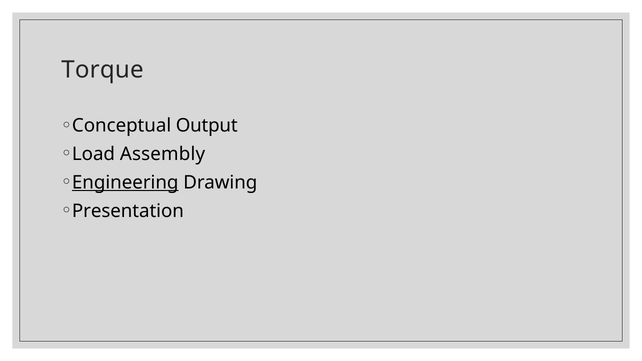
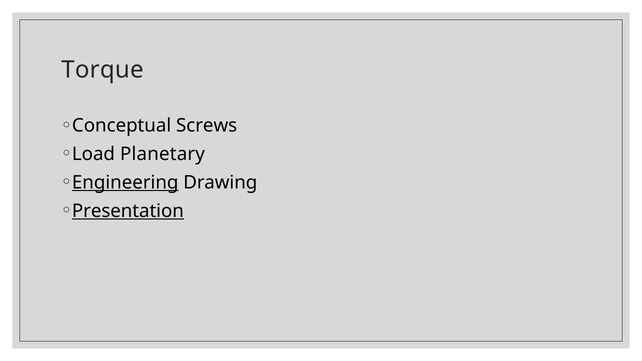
Output: Output -> Screws
Assembly: Assembly -> Planetary
Presentation underline: none -> present
